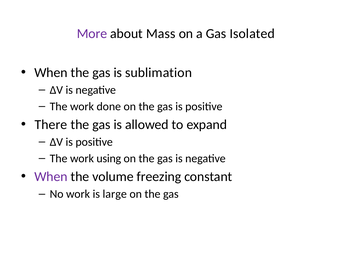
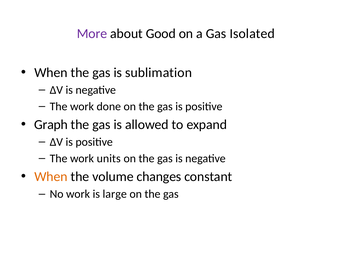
Mass: Mass -> Good
There: There -> Graph
using: using -> units
When at (51, 177) colour: purple -> orange
freezing: freezing -> changes
